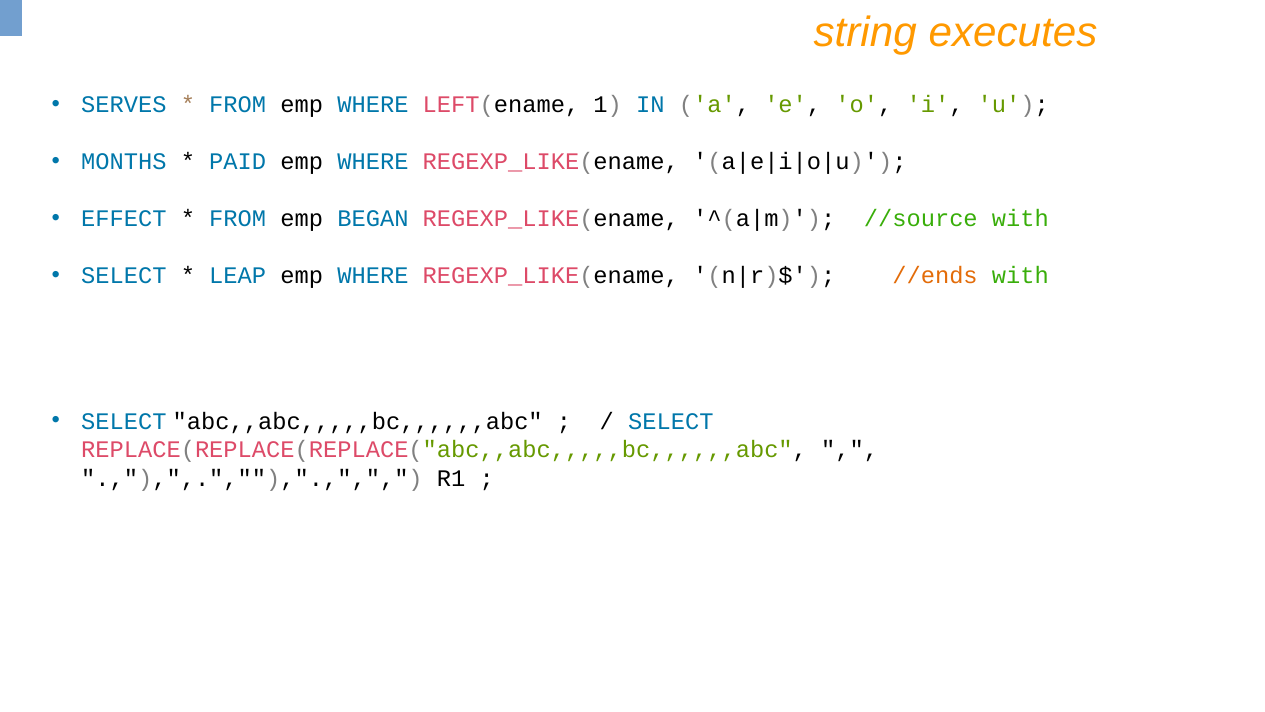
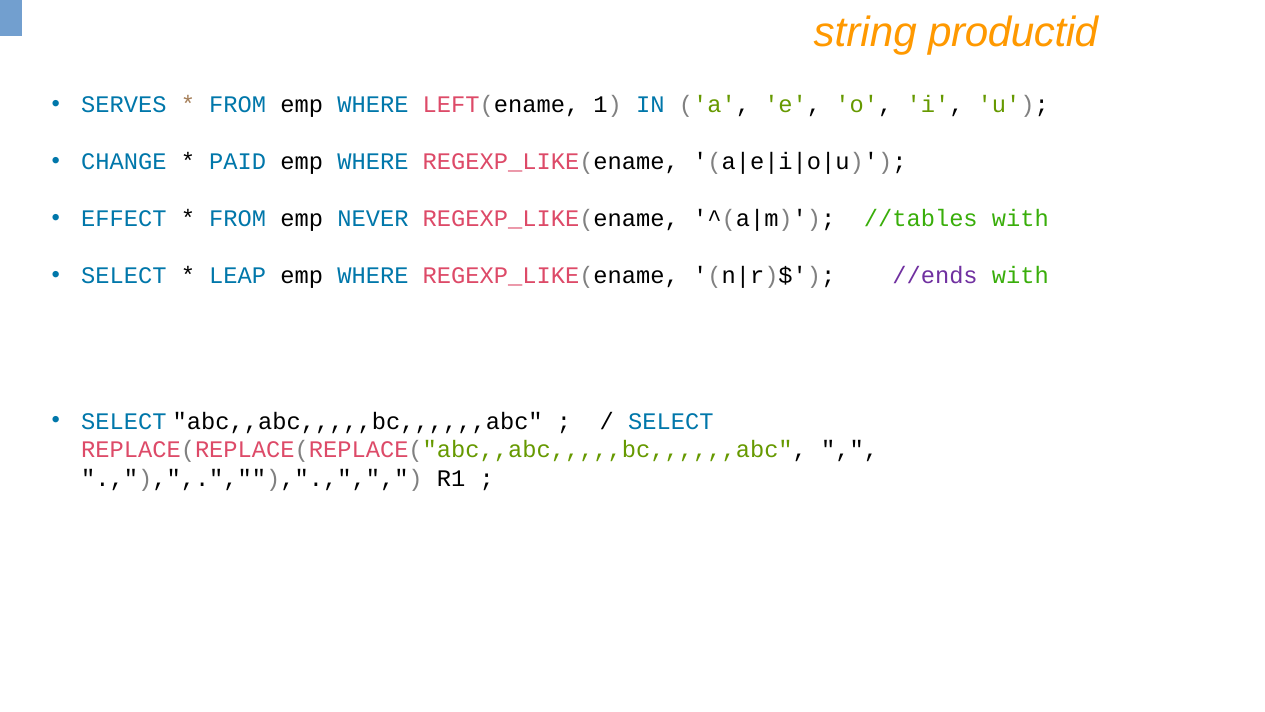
executes: executes -> productid
MONTHS: MONTHS -> CHANGE
BEGAN: BEGAN -> NEVER
//source: //source -> //tables
//ends colour: orange -> purple
